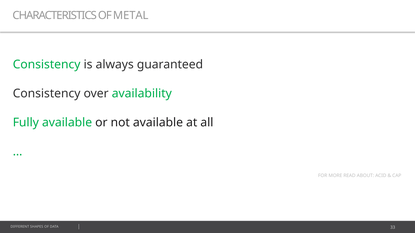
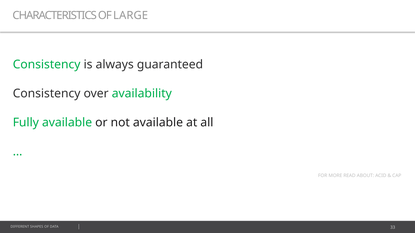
METAL: METAL -> LARGE
